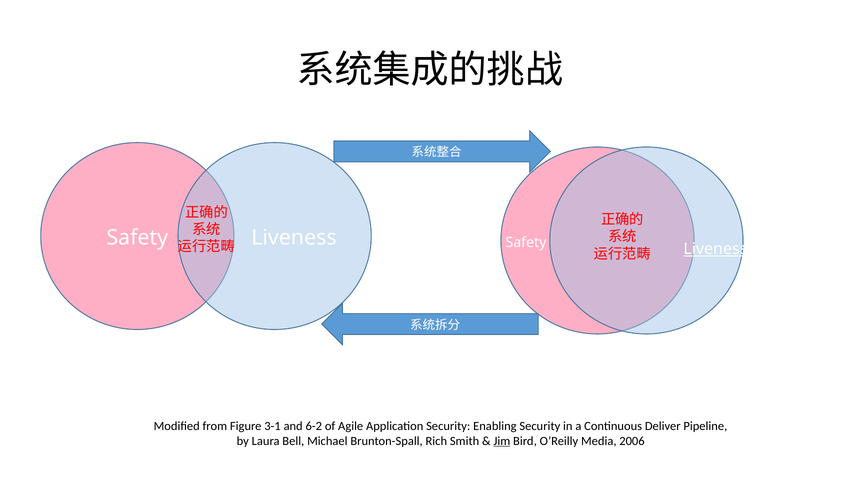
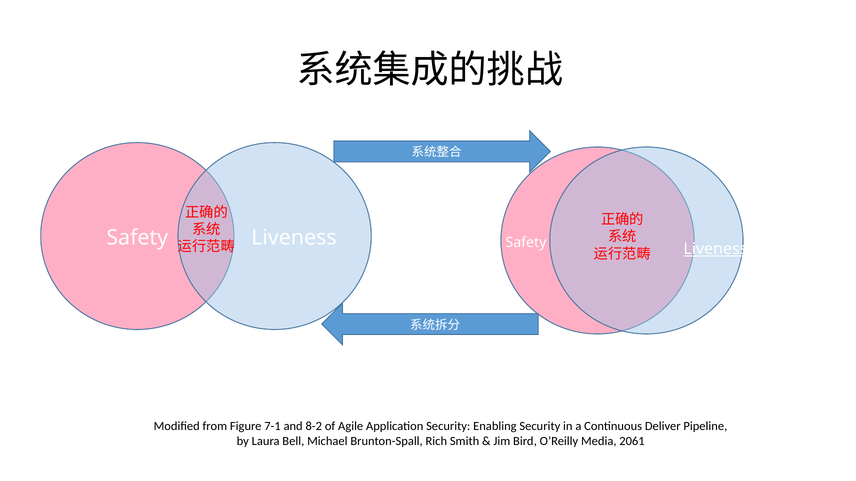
3-1: 3-1 -> 7-1
6-2: 6-2 -> 8-2
Jim underline: present -> none
2006: 2006 -> 2061
